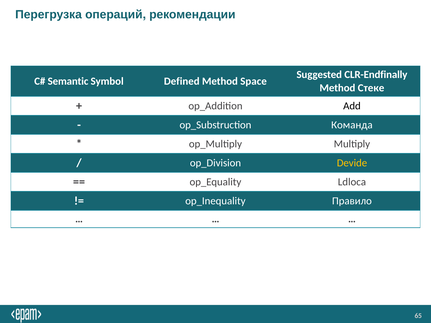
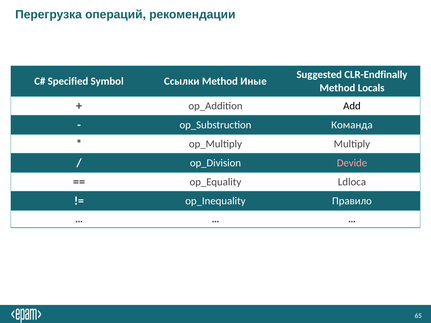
Semantic: Semantic -> Specified
Defined: Defined -> Ссылки
Space: Space -> Иные
Стеке: Стеке -> Locals
Devide colour: yellow -> pink
